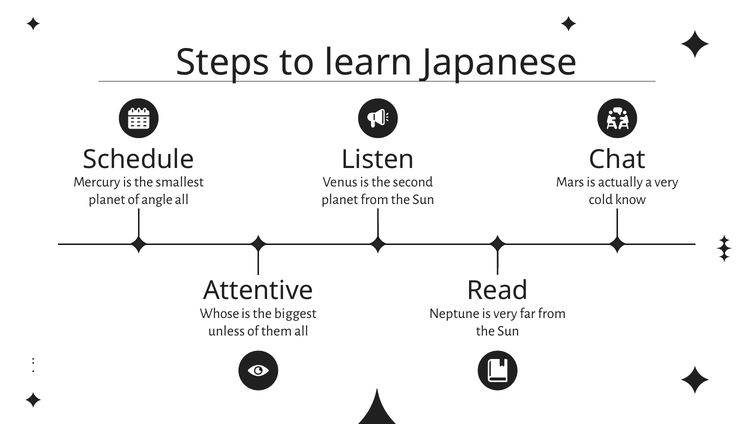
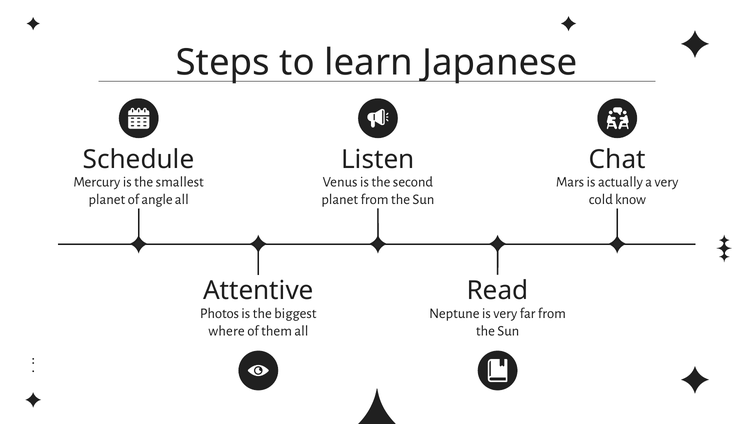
Whose: Whose -> Photos
unless: unless -> where
